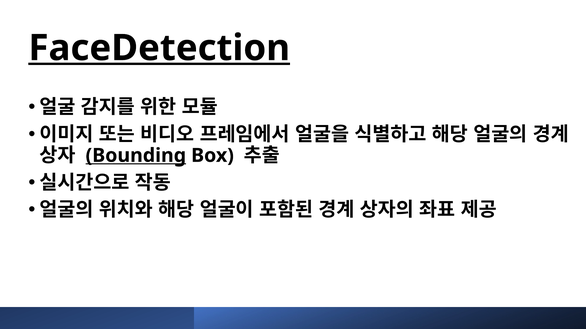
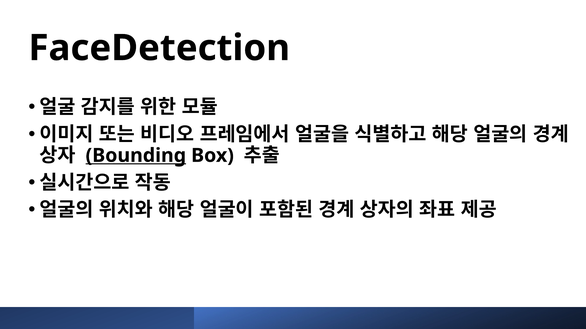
FaceDetection underline: present -> none
